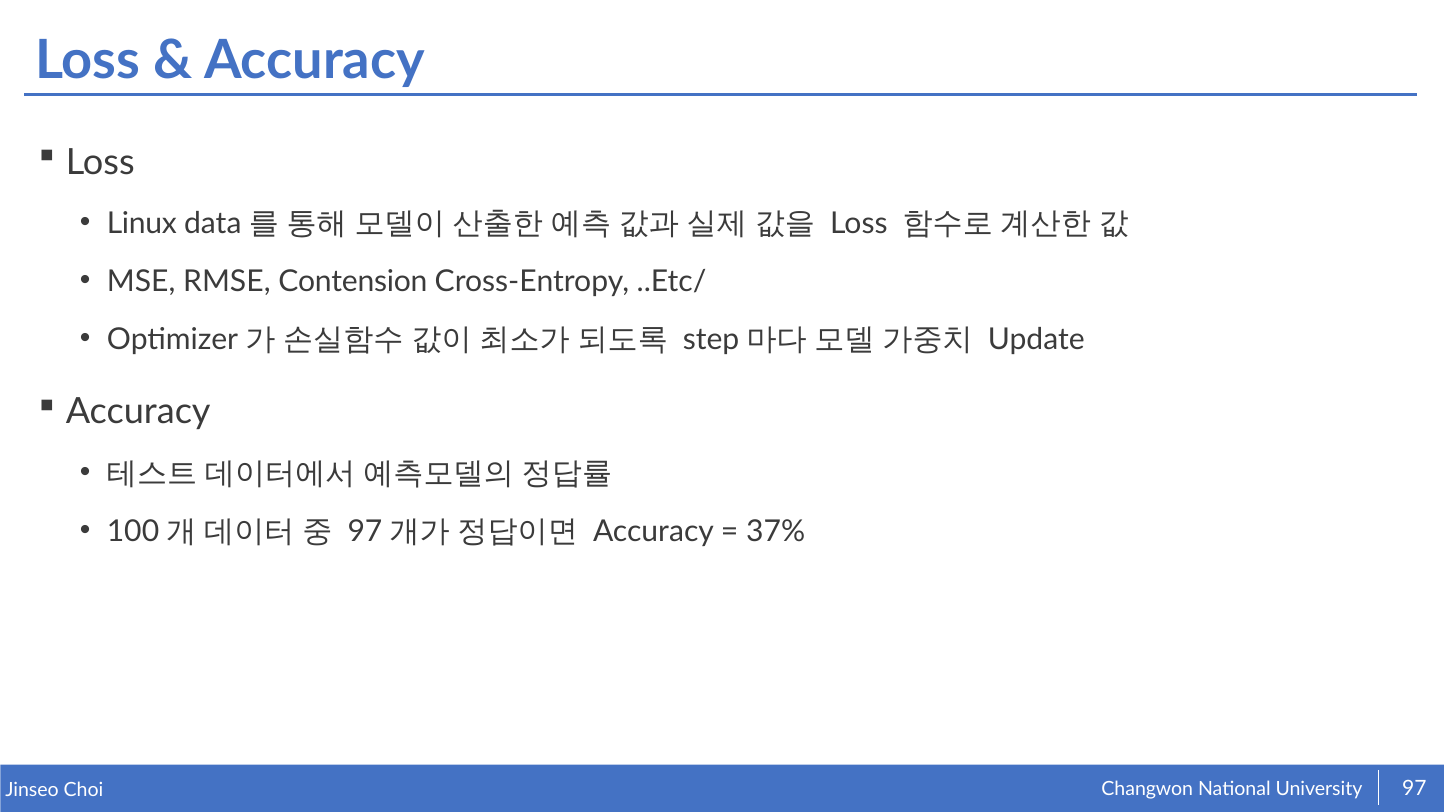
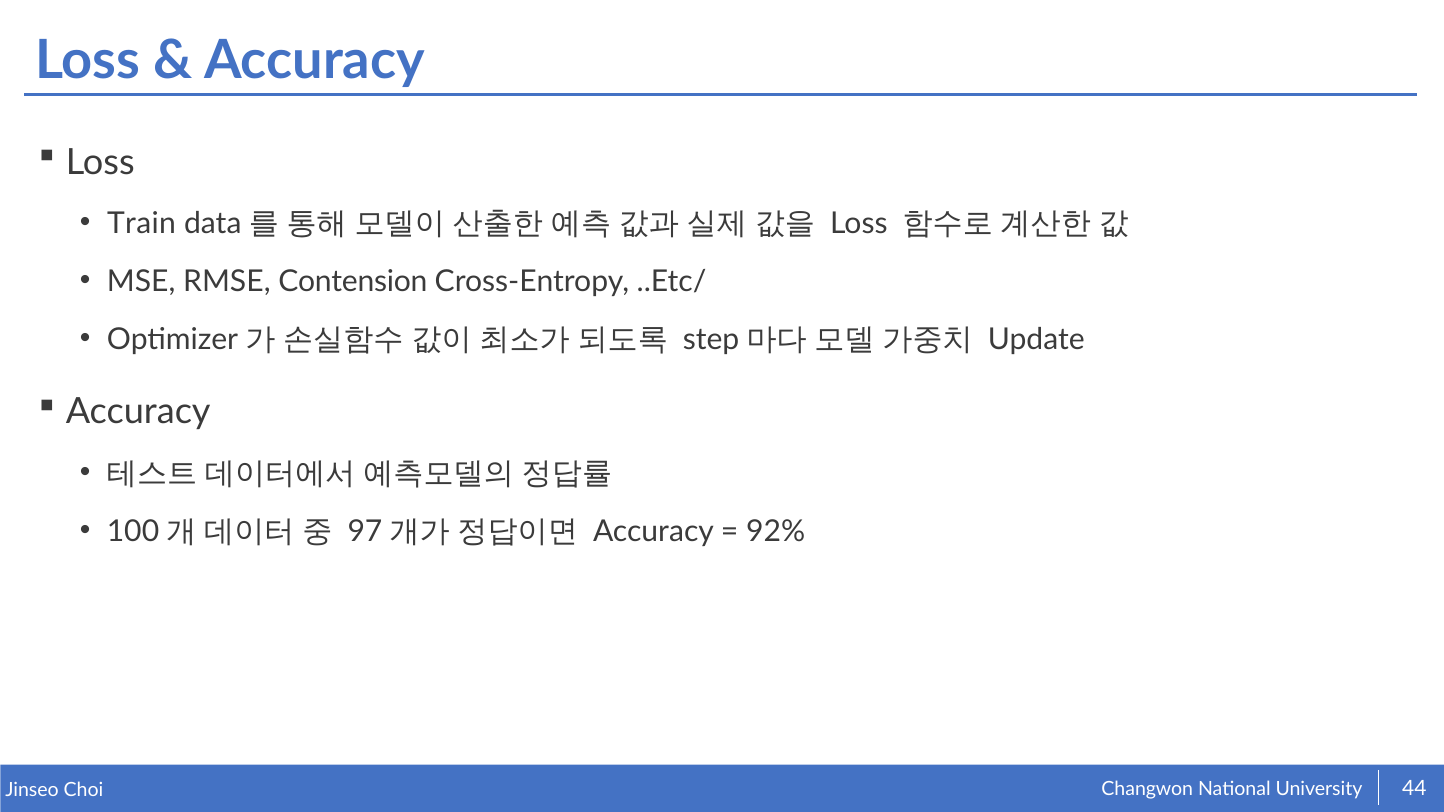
Linux: Linux -> Train
37%: 37% -> 92%
97 at (1414, 789): 97 -> 44
